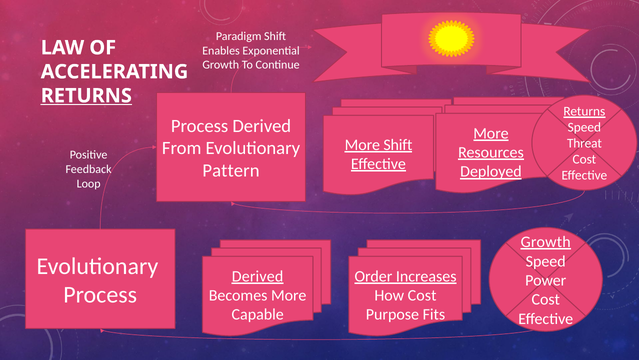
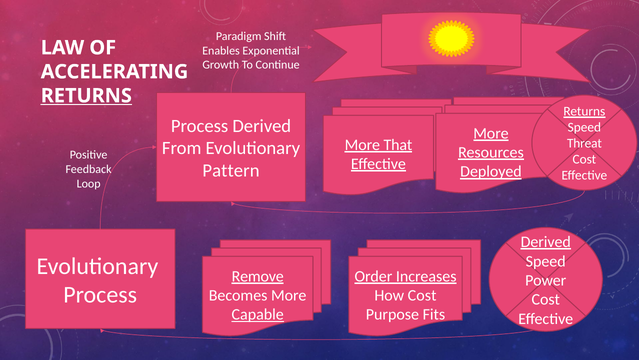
More Shift: Shift -> That
Growth at (546, 242): Growth -> Derived
Derived at (258, 276): Derived -> Remove
Capable underline: none -> present
